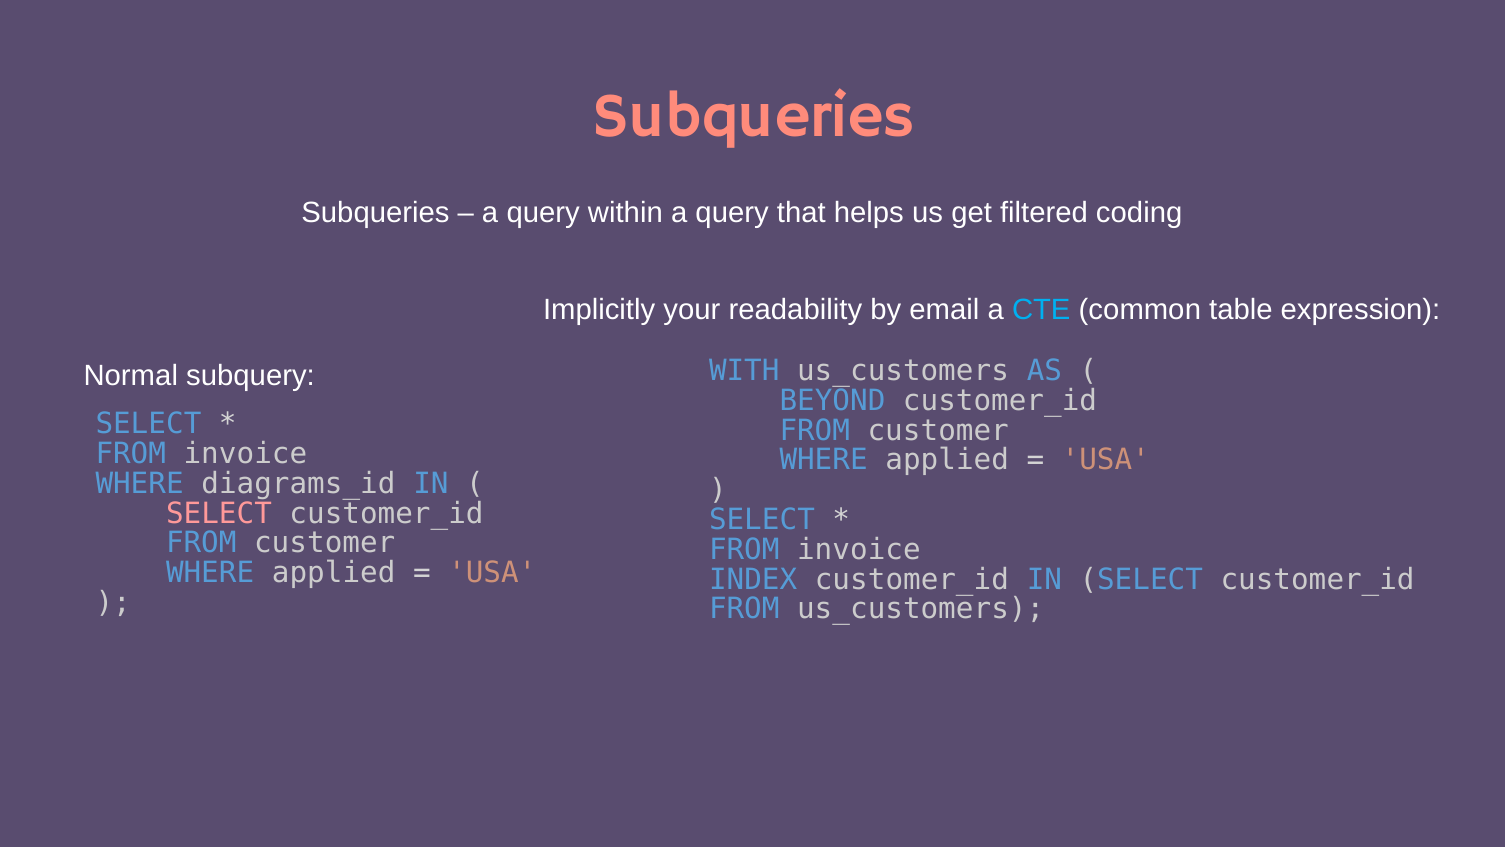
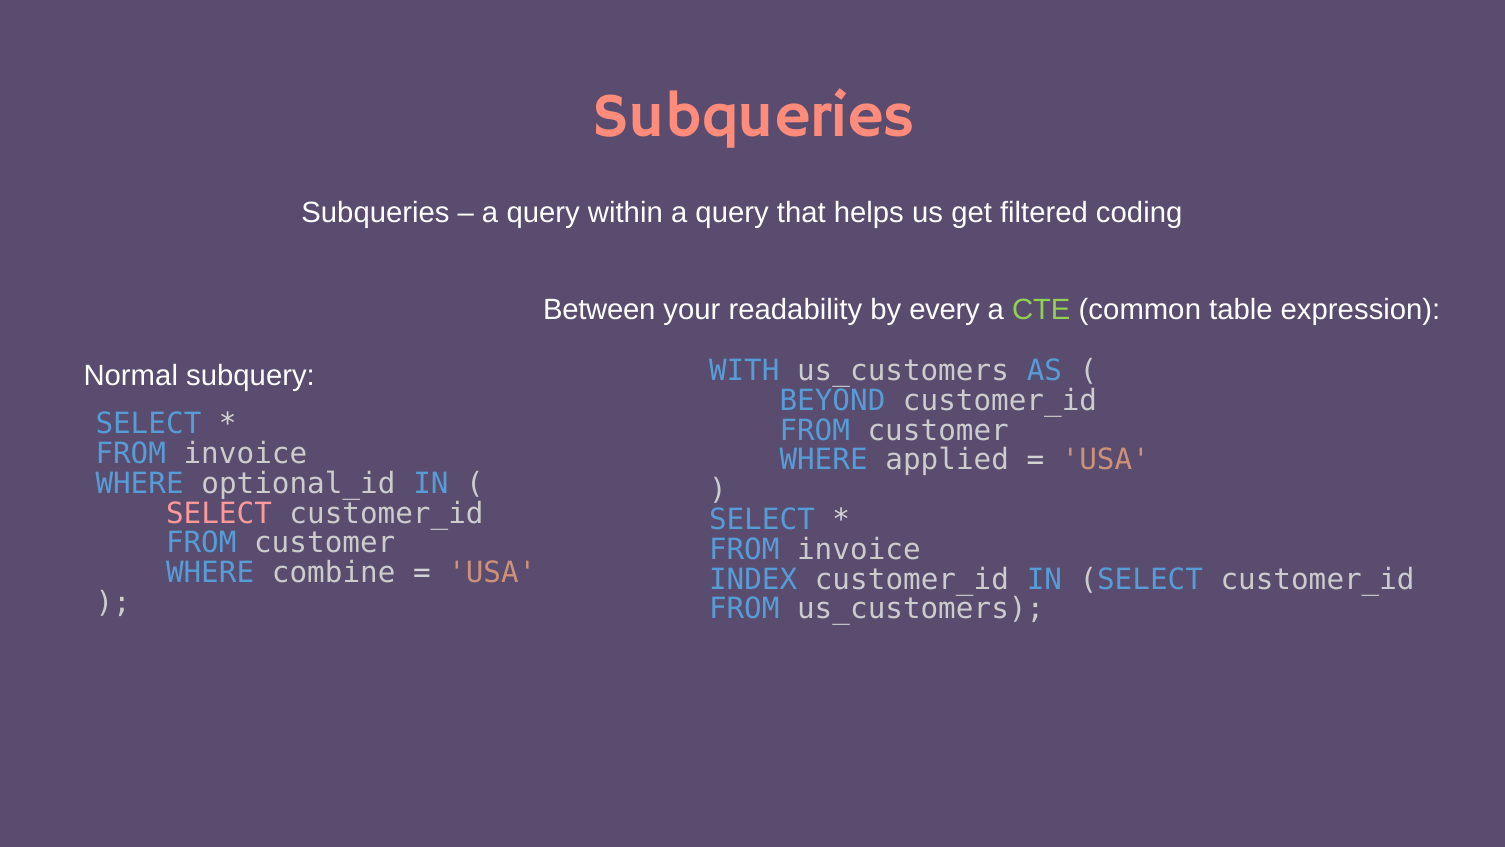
Implicitly: Implicitly -> Between
email: email -> every
CTE colour: light blue -> light green
diagrams_id: diagrams_id -> optional_id
applied at (334, 573): applied -> combine
